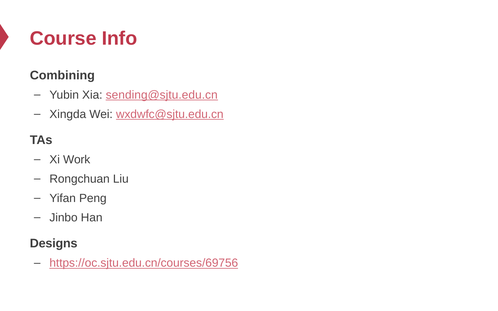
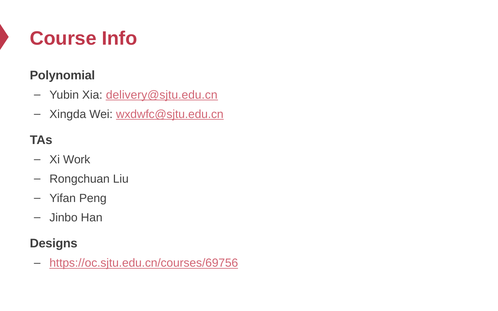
Combining: Combining -> Polynomial
sending@sjtu.edu.cn: sending@sjtu.edu.cn -> delivery@sjtu.edu.cn
